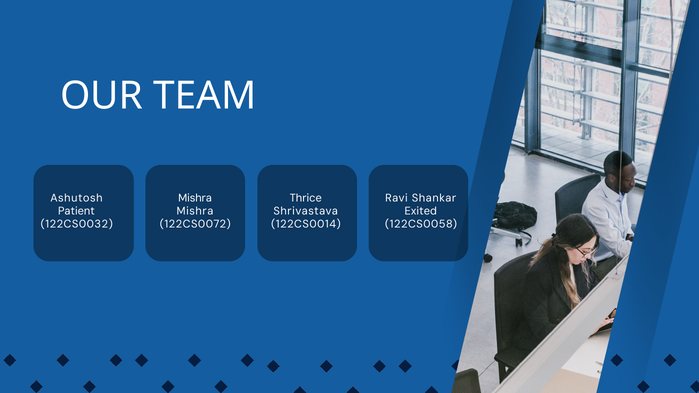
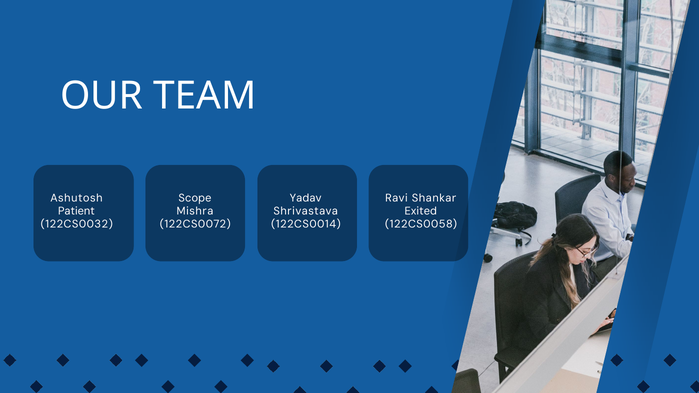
Mishra at (195, 198): Mishra -> Scope
Thrice: Thrice -> Yadav
